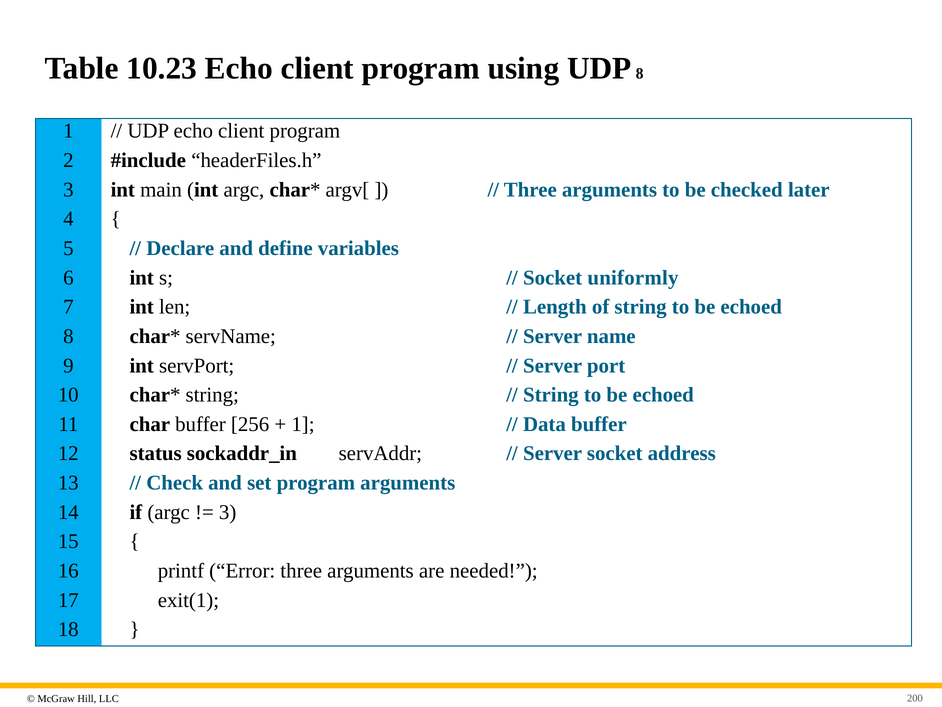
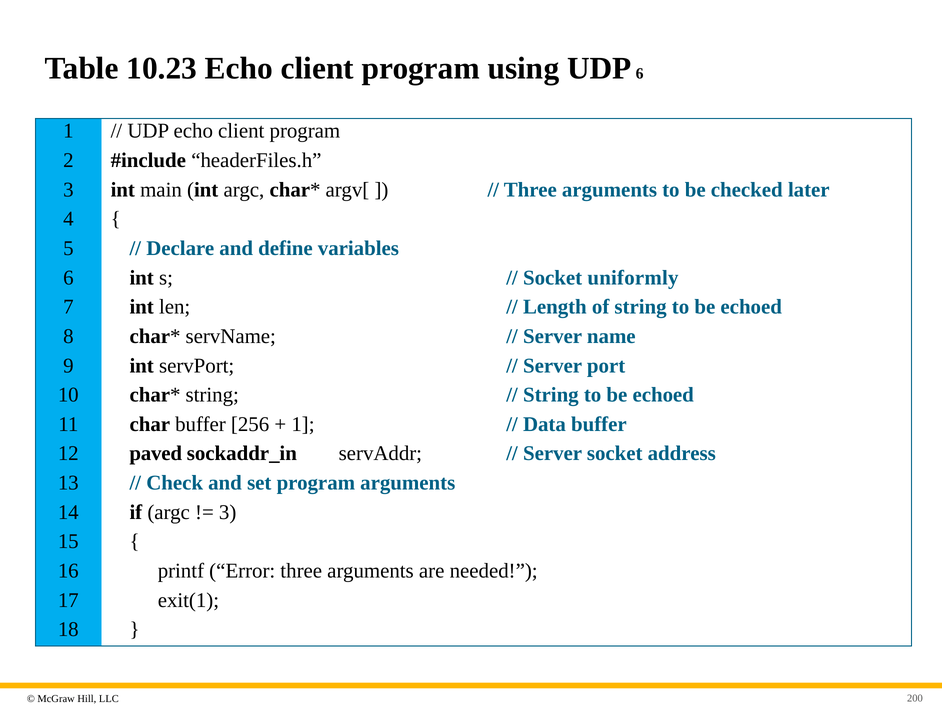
UDP 8: 8 -> 6
status: status -> paved
